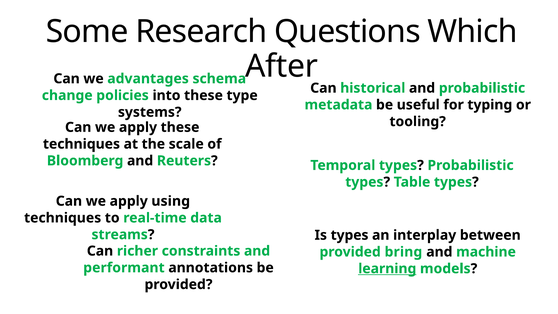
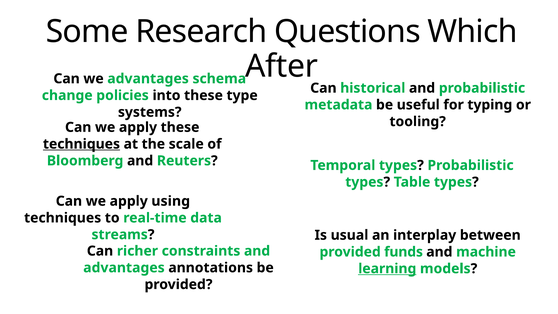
techniques at (81, 144) underline: none -> present
Is types: types -> usual
bring: bring -> funds
performant at (124, 268): performant -> advantages
